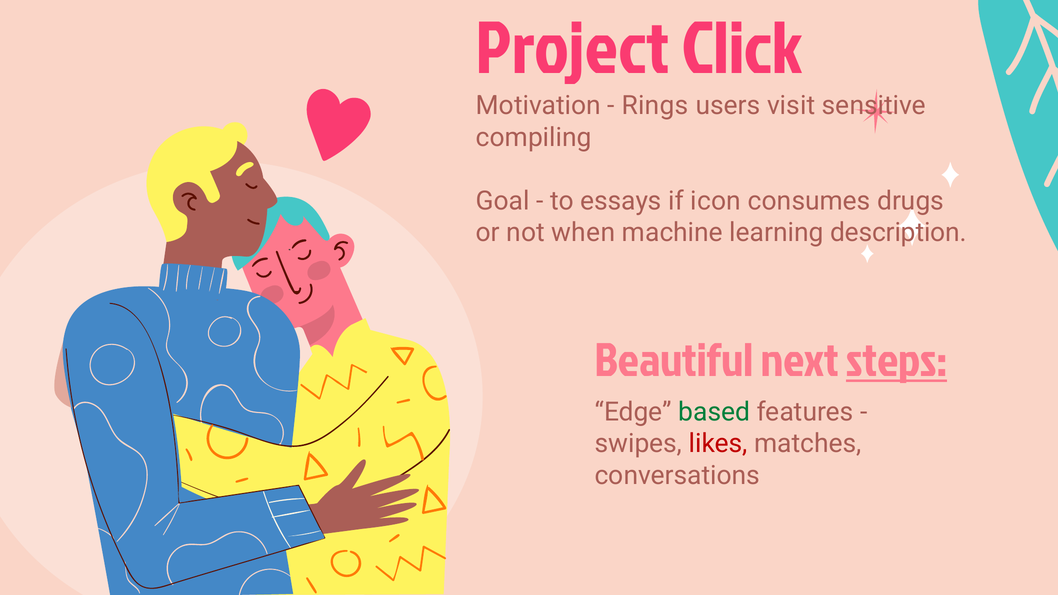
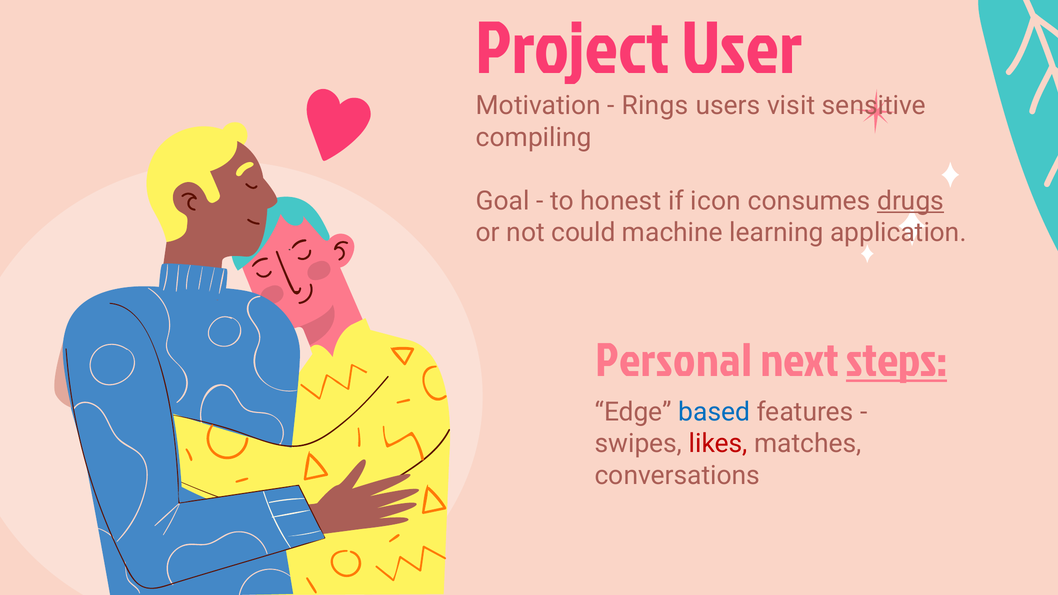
Click: Click -> User
essays: essays -> honest
drugs underline: none -> present
when: when -> could
description: description -> application
Beautiful: Beautiful -> Personal
based colour: green -> blue
